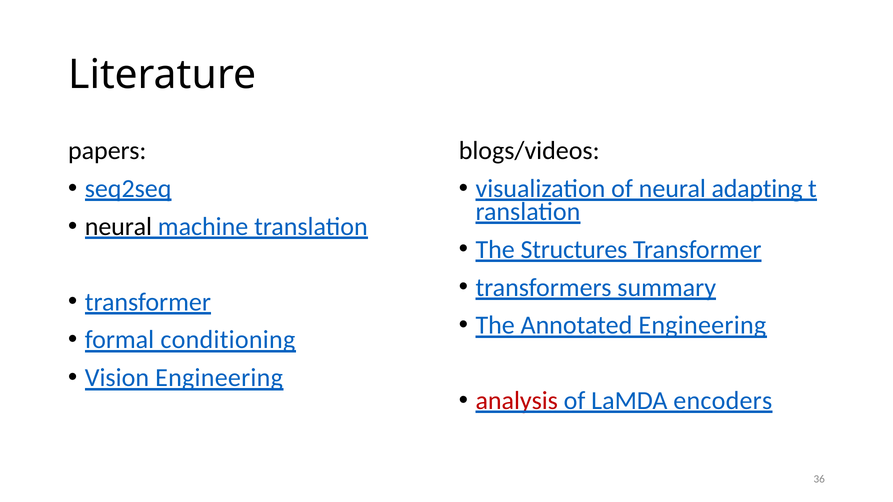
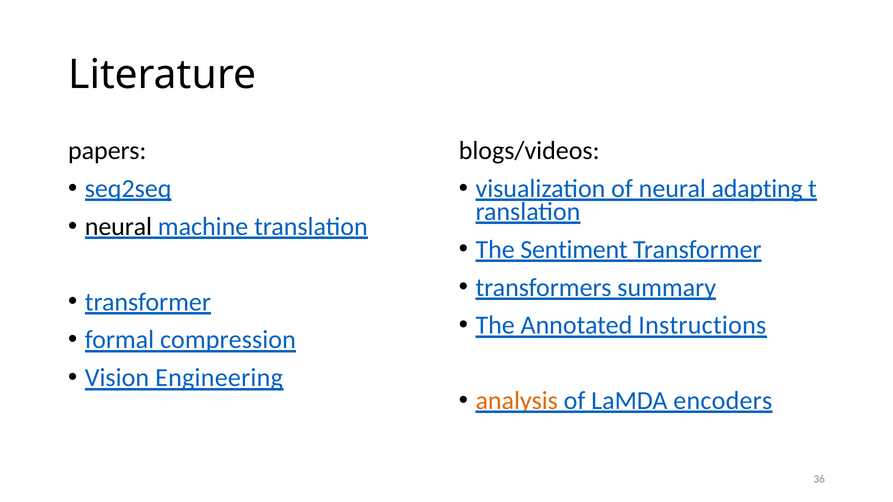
Structures: Structures -> Sentiment
Annotated Engineering: Engineering -> Instructions
conditioning: conditioning -> compression
analysis colour: red -> orange
